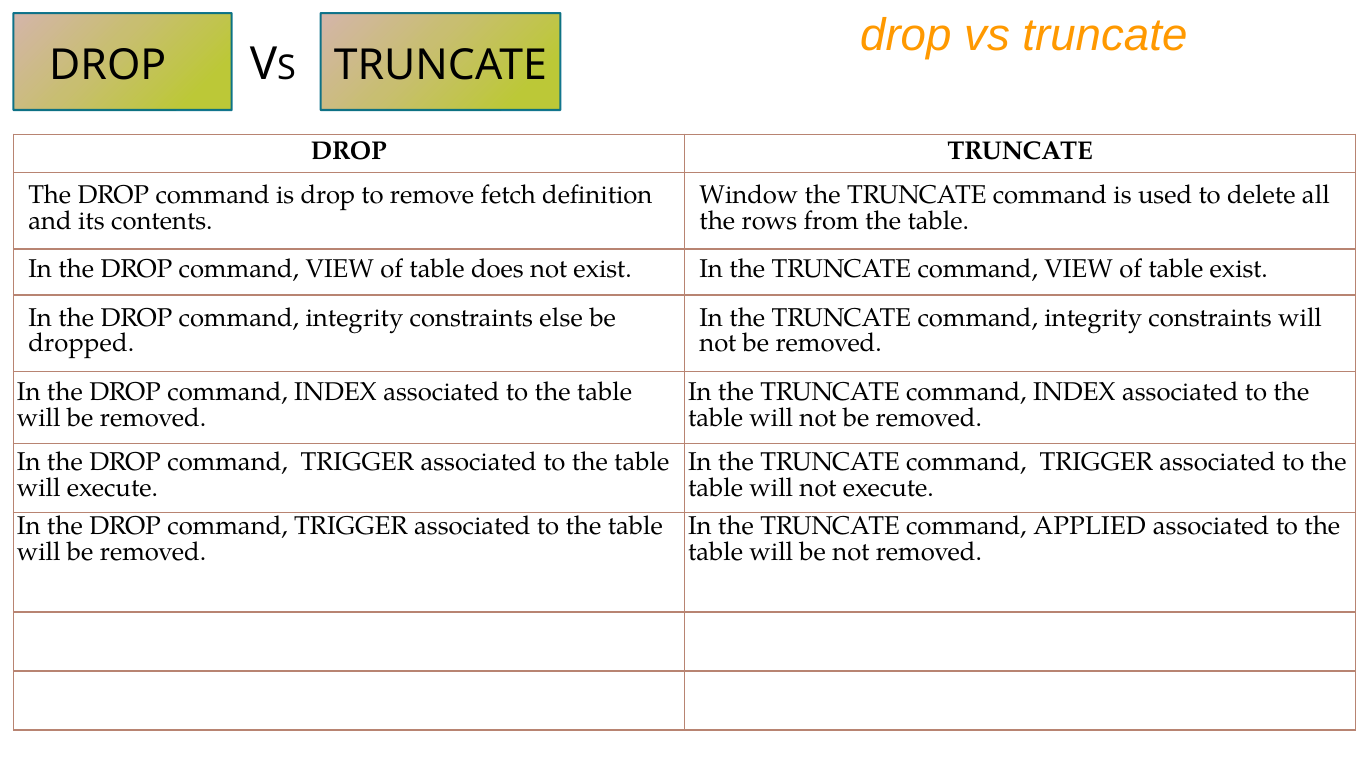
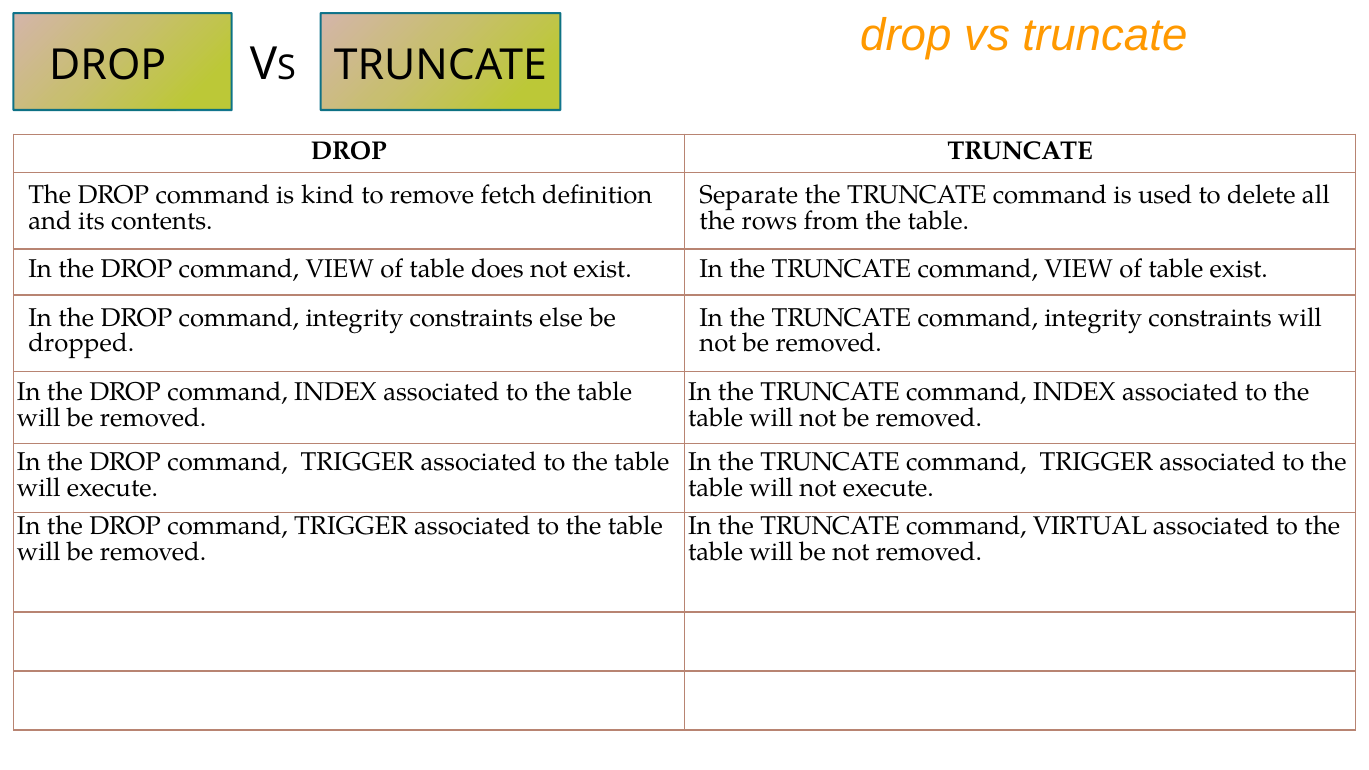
is drop: drop -> kind
Window: Window -> Separate
APPLIED: APPLIED -> VIRTUAL
